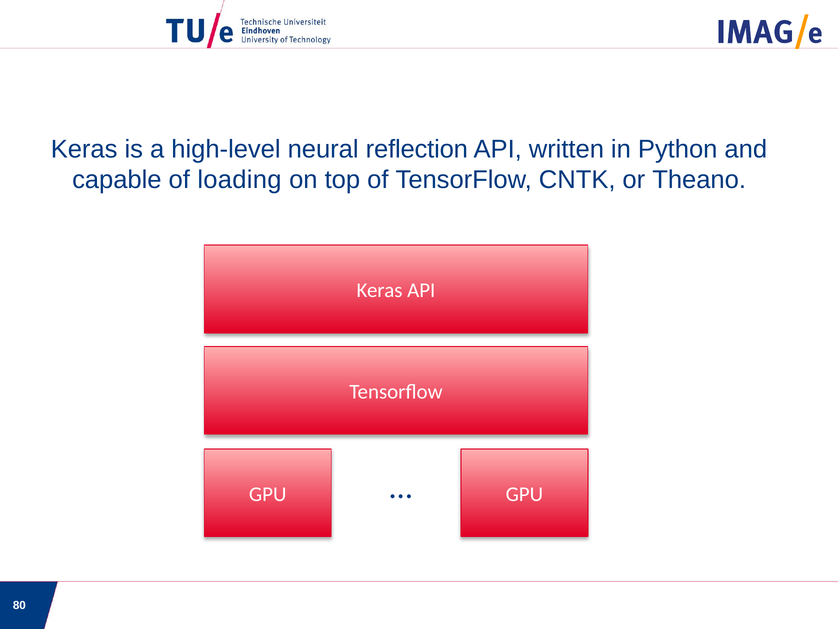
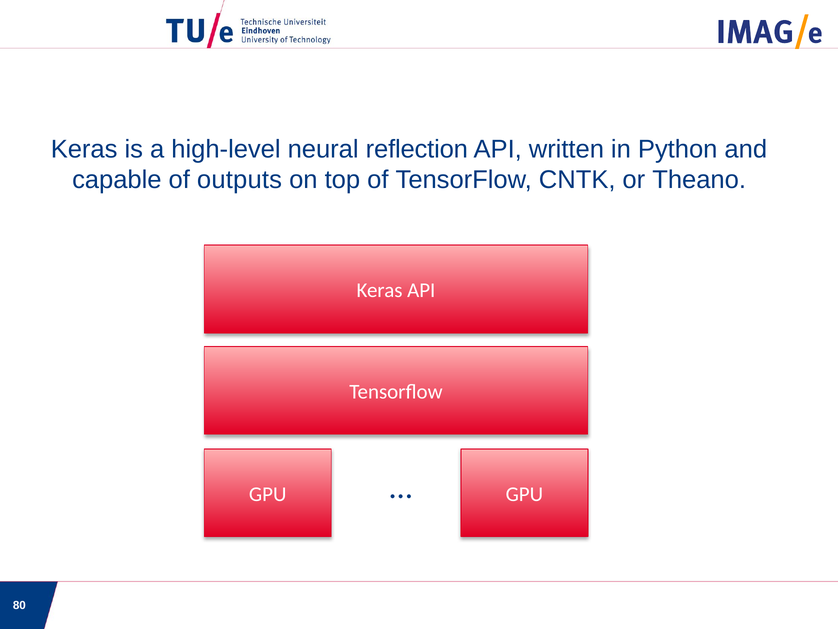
loading: loading -> outputs
